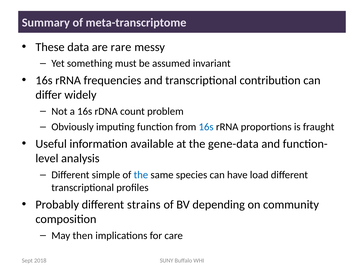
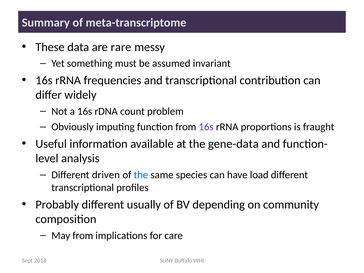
16s at (206, 127) colour: blue -> purple
simple: simple -> driven
strains: strains -> usually
May then: then -> from
